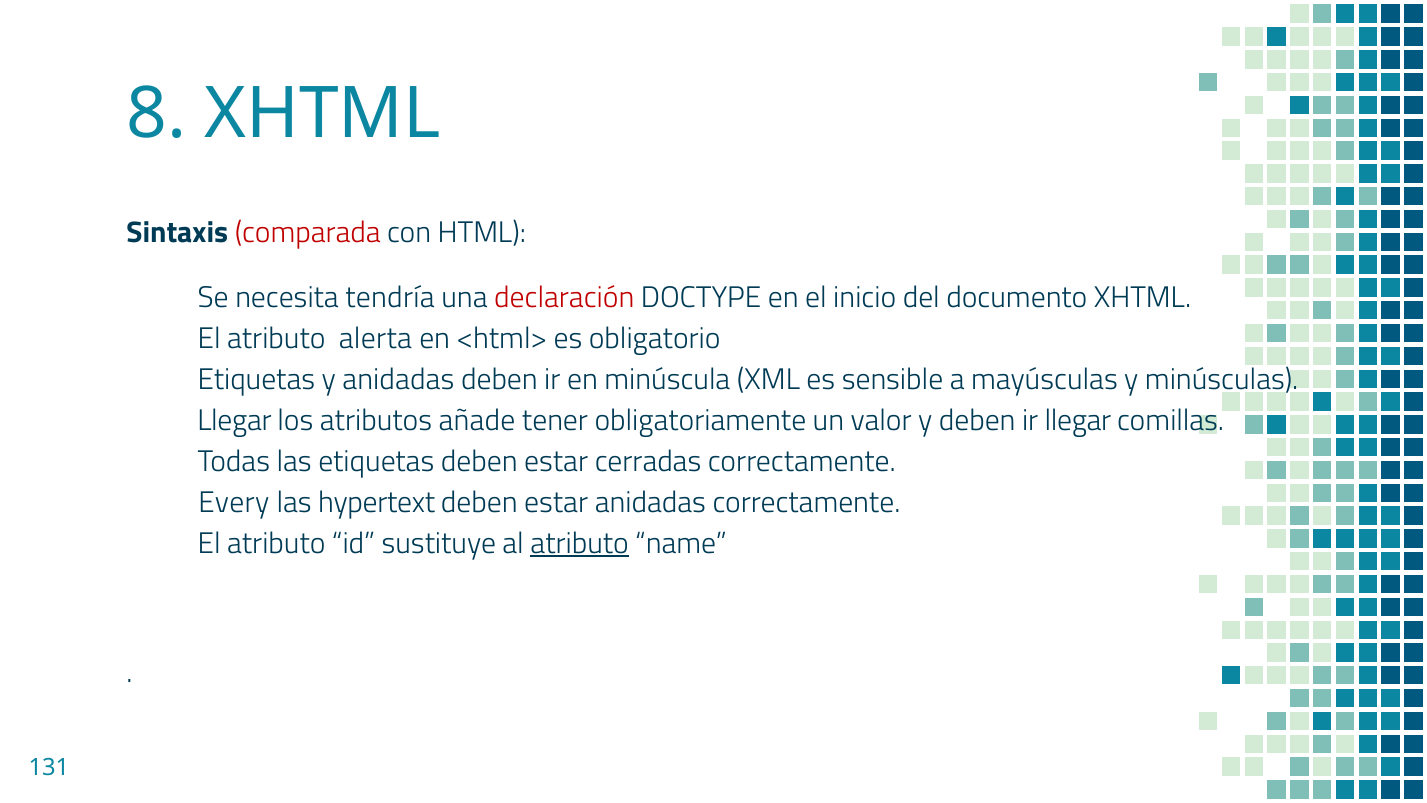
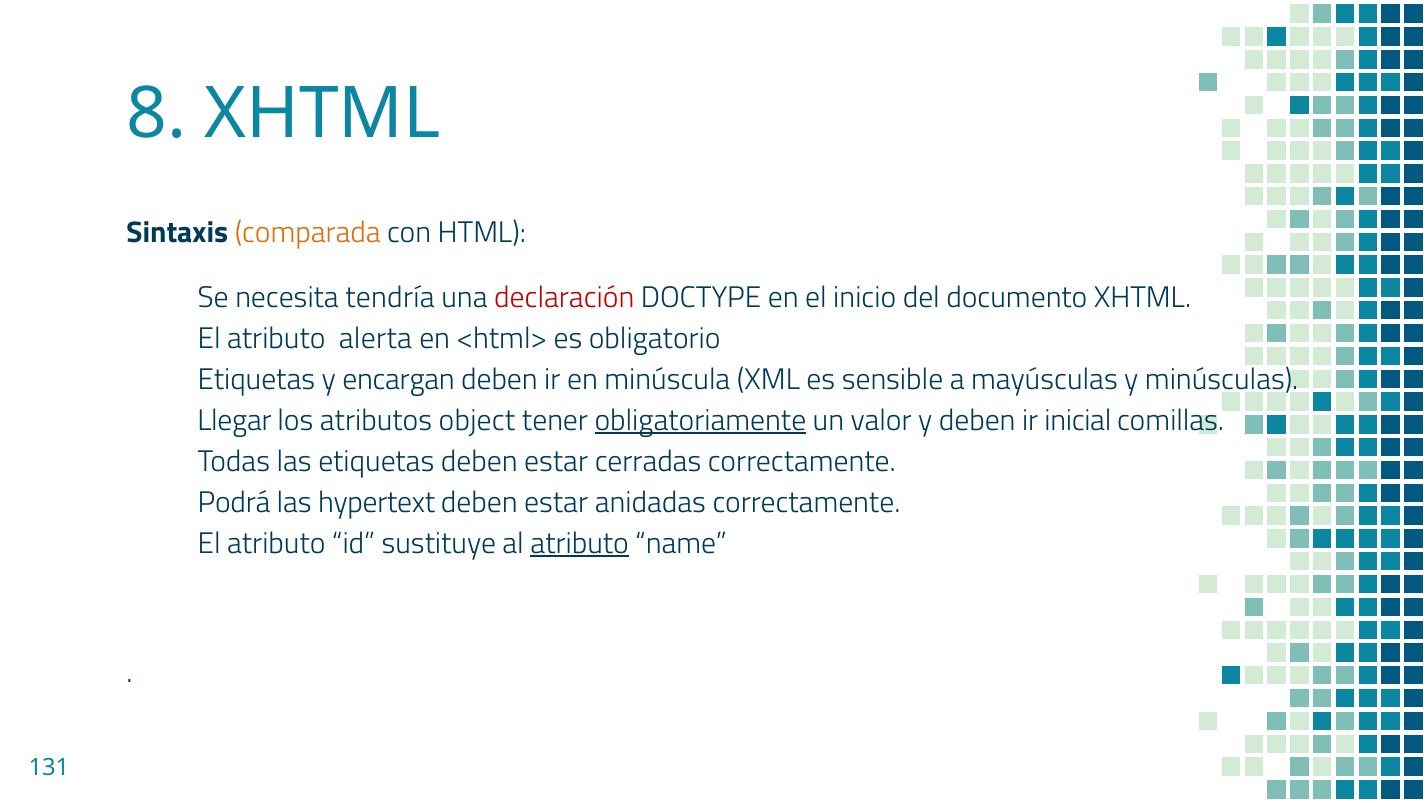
comparada colour: red -> orange
y anidadas: anidadas -> encargan
añade: añade -> object
obligatoriamente underline: none -> present
ir llegar: llegar -> inicial
Every: Every -> Podrá
